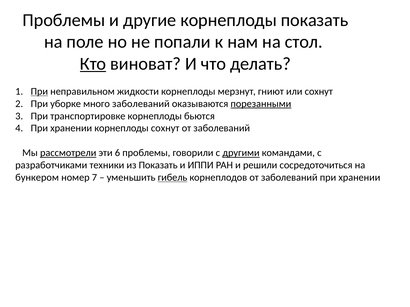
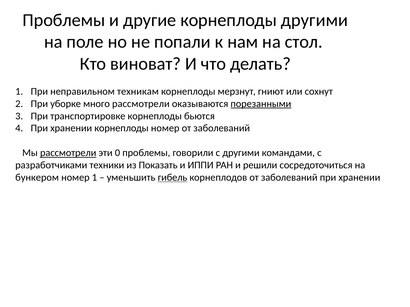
корнеплоды показать: показать -> другими
Кто underline: present -> none
При at (39, 92) underline: present -> none
жидкости: жидкости -> техникам
много заболеваний: заболеваний -> рассмотрели
корнеплоды сохнут: сохнут -> номер
6: 6 -> 0
другими at (241, 153) underline: present -> none
номер 7: 7 -> 1
